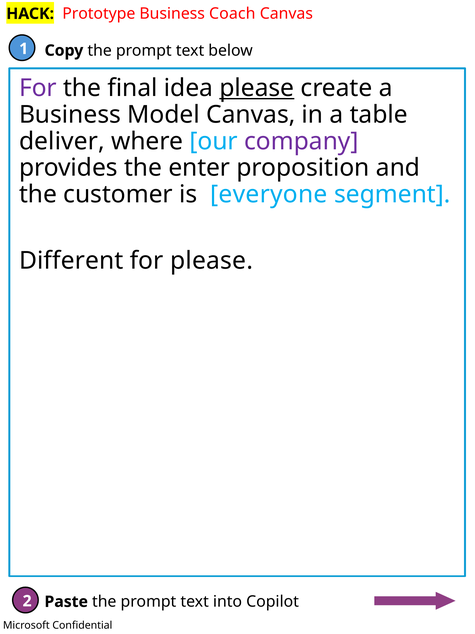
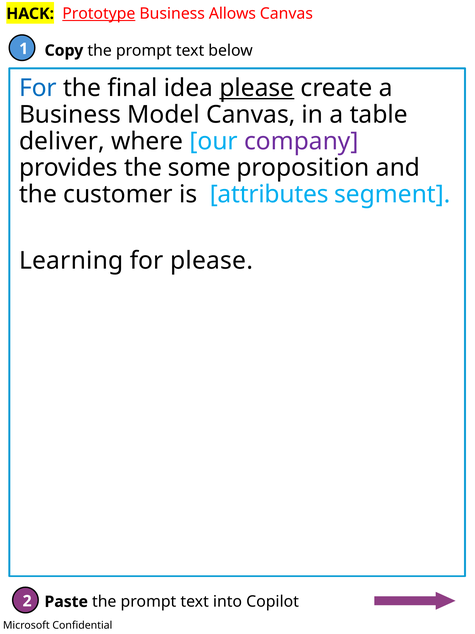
Prototype underline: none -> present
Coach: Coach -> Allows
For at (38, 88) colour: purple -> blue
enter: enter -> some
everyone: everyone -> attributes
Different: Different -> Learning
